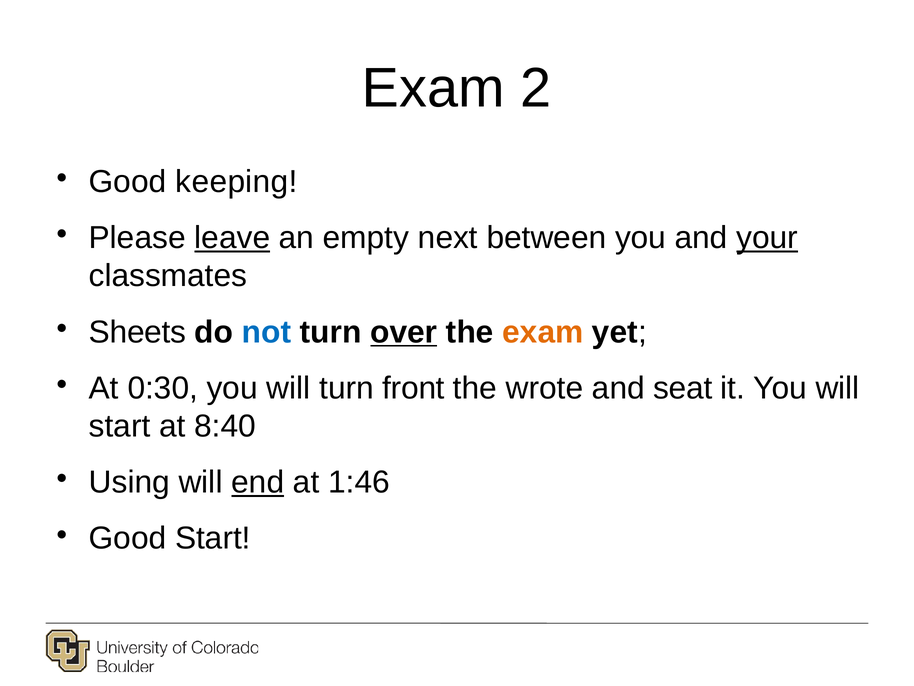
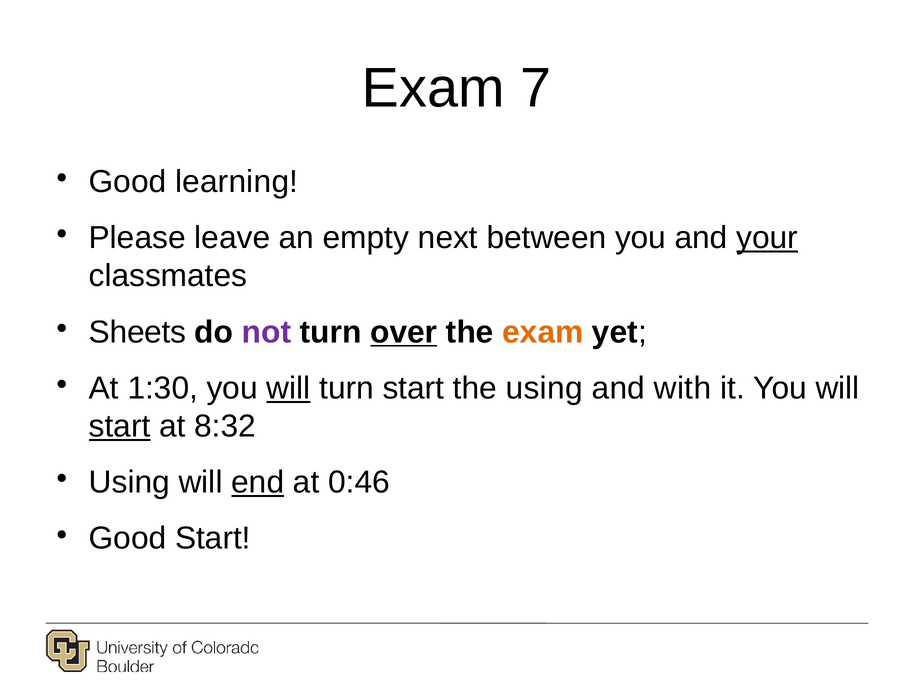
2: 2 -> 7
keeping: keeping -> learning
leave underline: present -> none
not colour: blue -> purple
0:30: 0:30 -> 1:30
will at (288, 388) underline: none -> present
turn front: front -> start
the wrote: wrote -> using
seat: seat -> with
start at (120, 426) underline: none -> present
8:40: 8:40 -> 8:32
1:46: 1:46 -> 0:46
